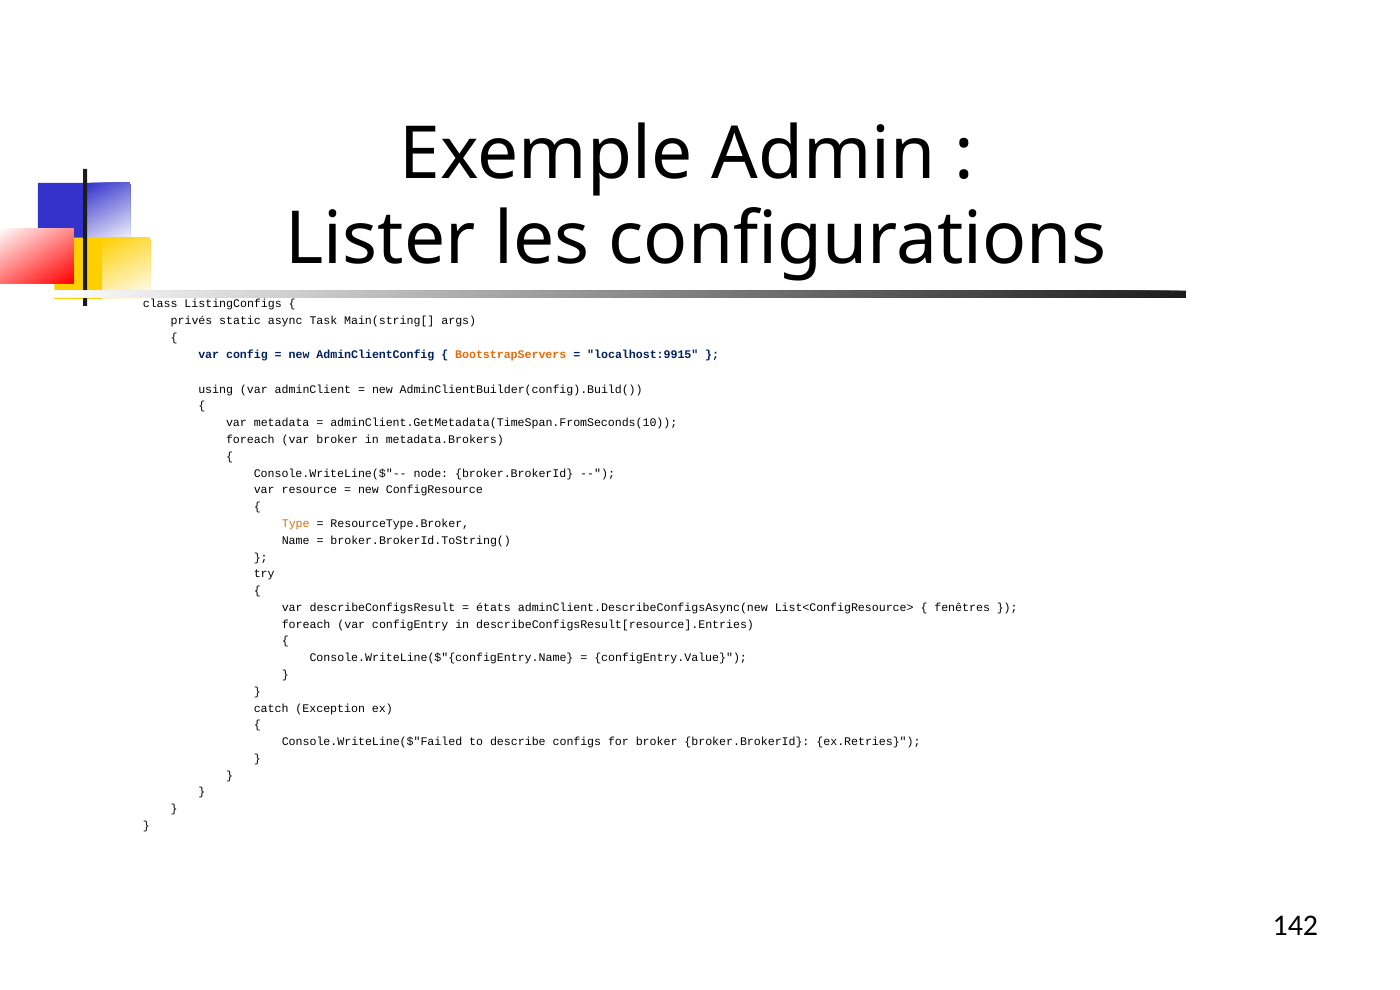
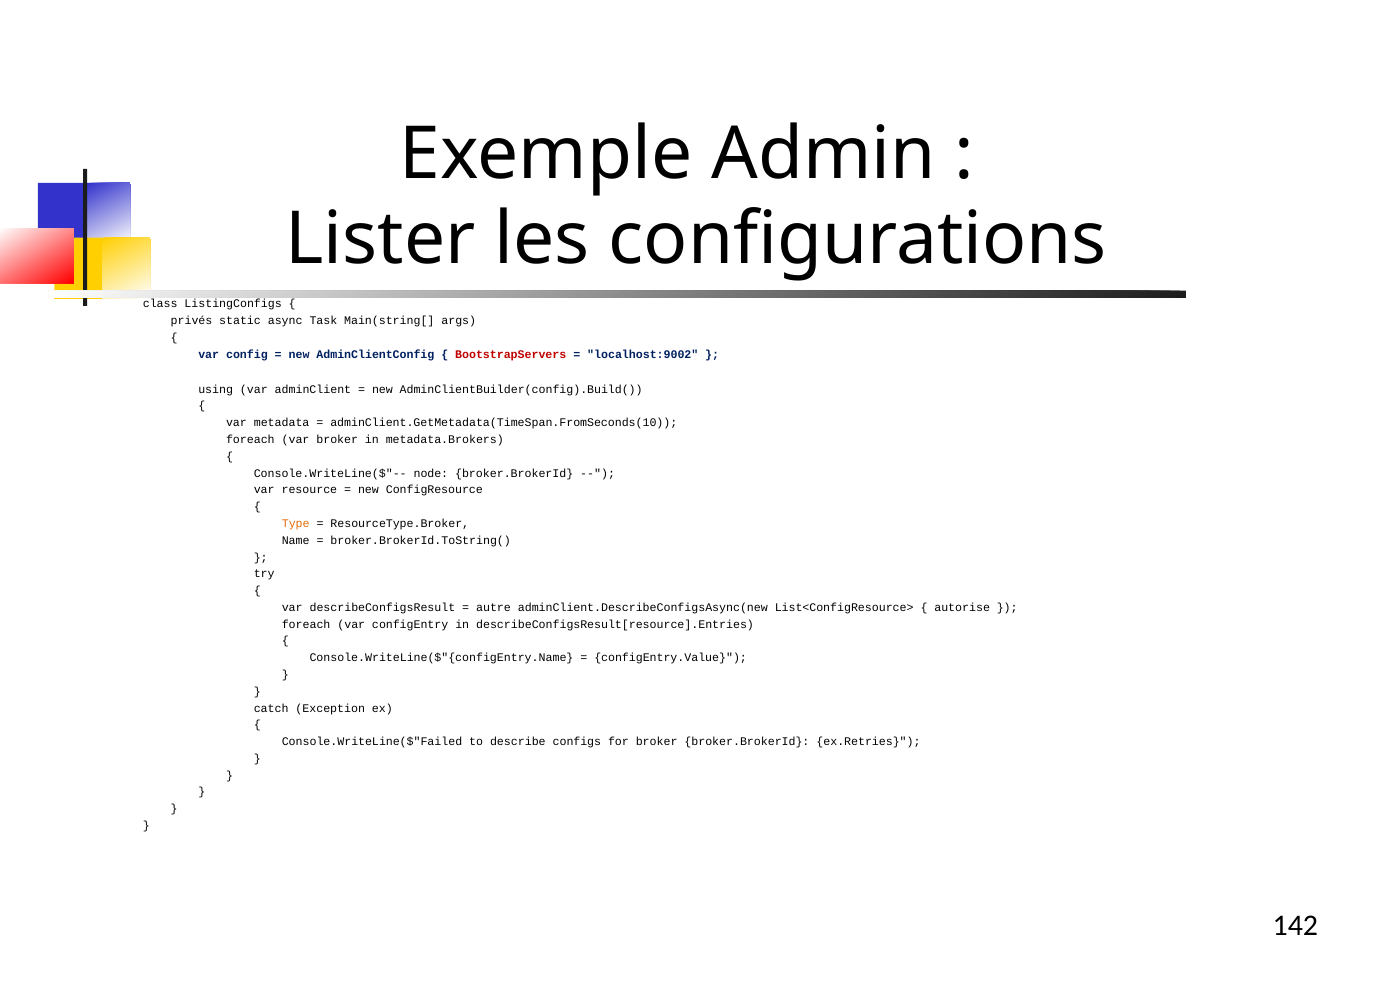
BootstrapServers colour: orange -> red
localhost:9915: localhost:9915 -> localhost:9002
états: états -> autre
fenêtres: fenêtres -> autorise
